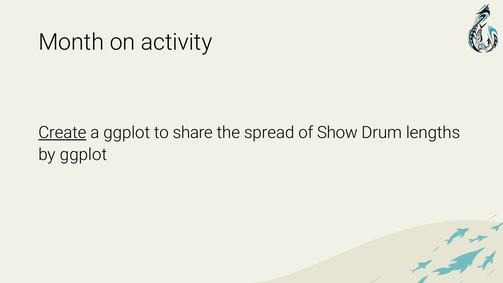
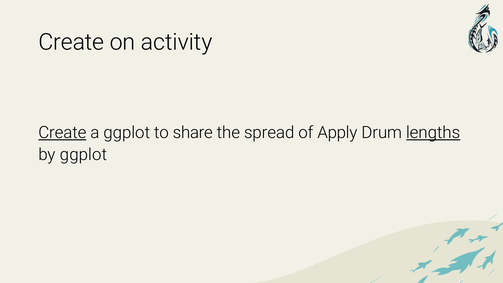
Month at (71, 42): Month -> Create
Show: Show -> Apply
lengths underline: none -> present
